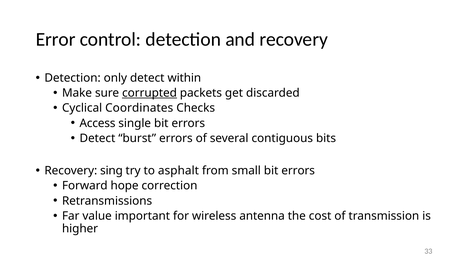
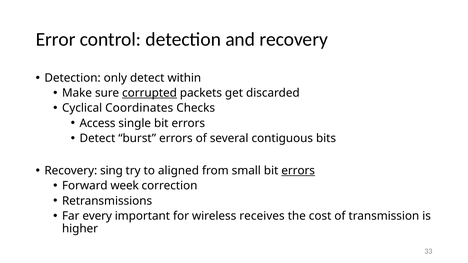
asphalt: asphalt -> aligned
errors at (298, 171) underline: none -> present
hope: hope -> week
value: value -> every
antenna: antenna -> receives
